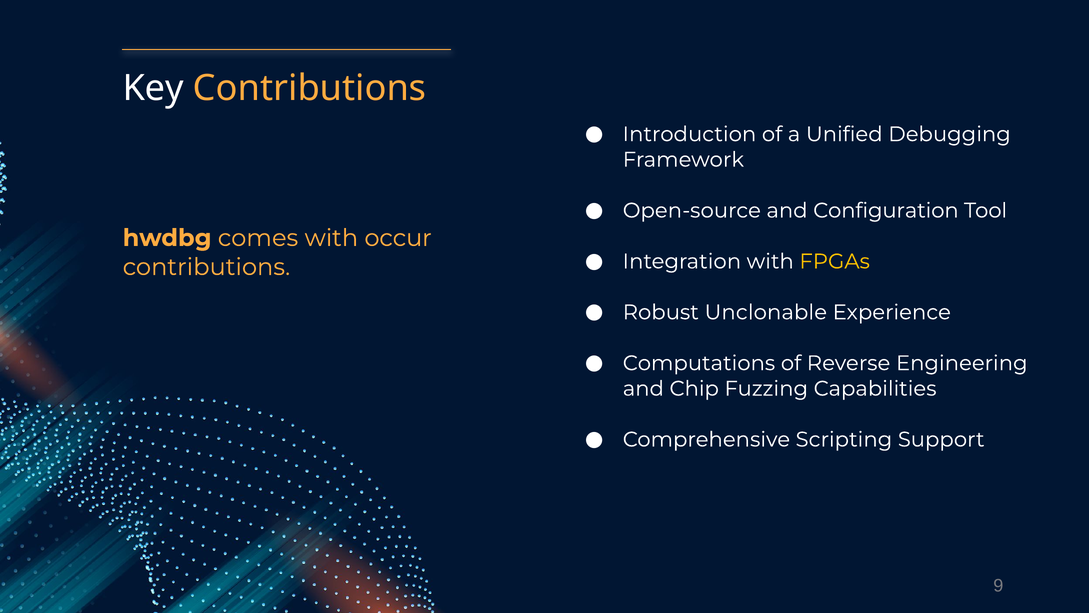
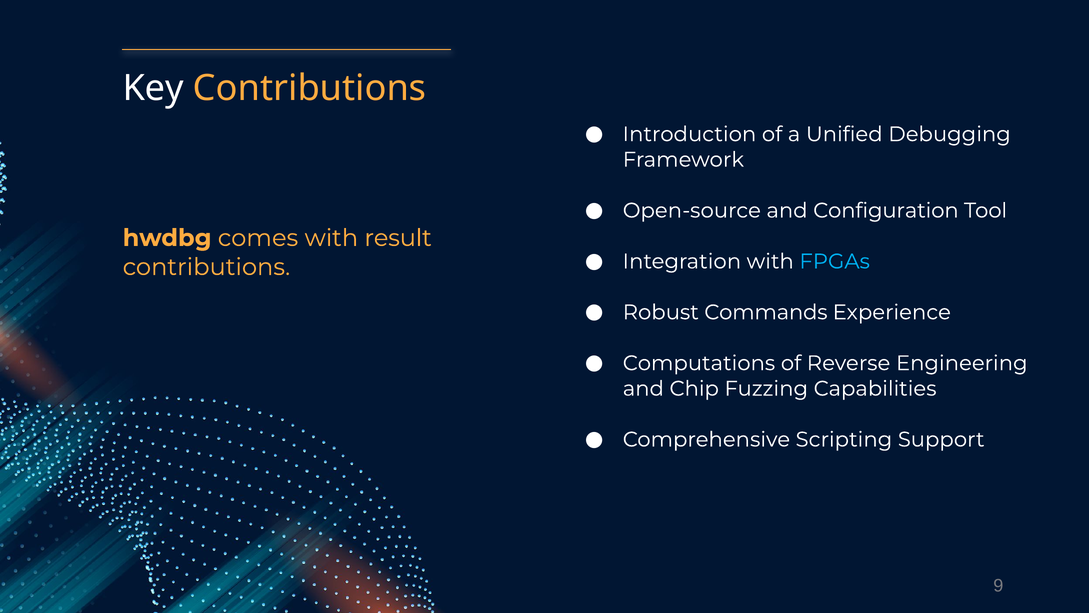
occur: occur -> result
FPGAs colour: yellow -> light blue
Unclonable: Unclonable -> Commands
